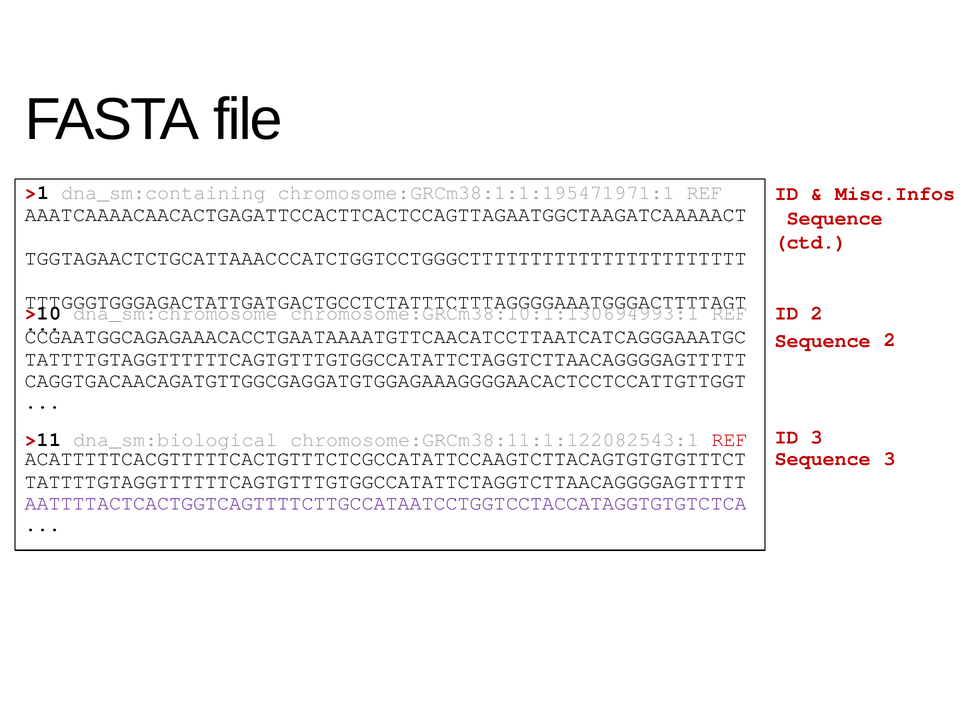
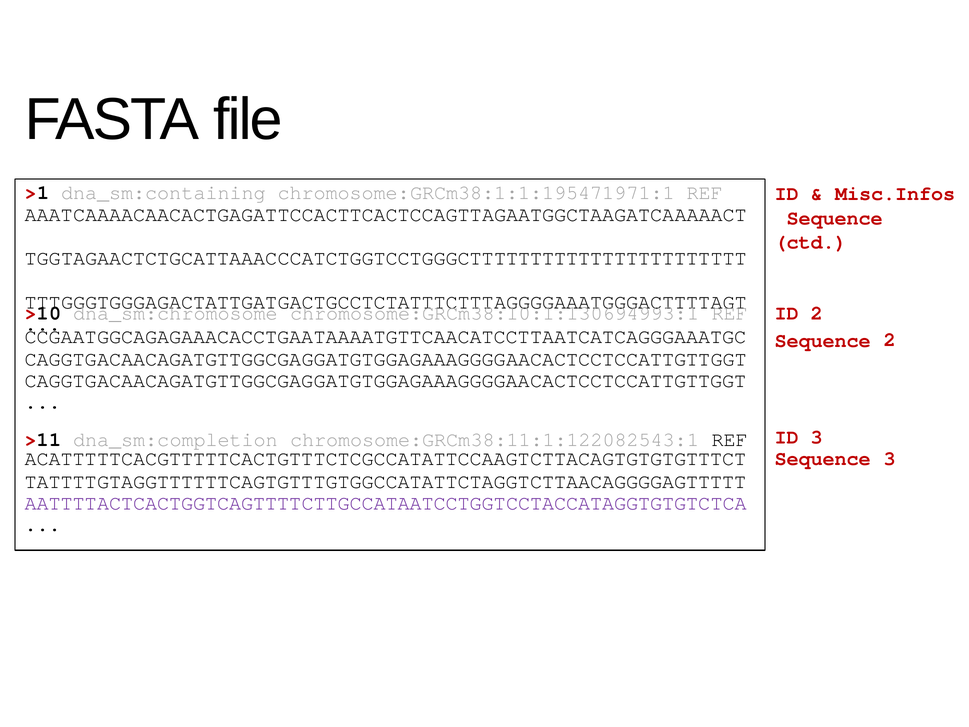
TATTTTGTAGGTTTTTTCAGTGTTTGTGGCCATATTCTAGGTCTTAACAGGGGAGTTTTT at (386, 359): TATTTTGTAGGTTTTTTCAGTGTTTGTGGCCATATTCTAGGTCTTAACAGGGGAGTTTTT -> CAGGTGACAACAGATGTTGGCGAGGATGTGGAGAAAGGGGAACACTCCTCCATTGTTGGT
dna_sm:biological: dna_sm:biological -> dna_sm:completion
REF at (730, 439) colour: red -> black
